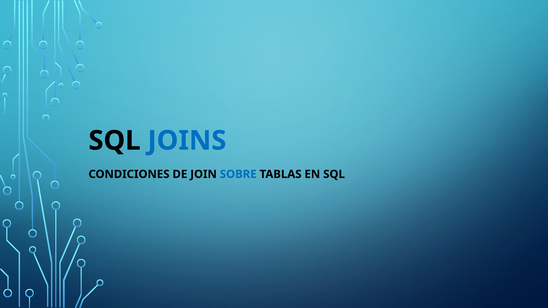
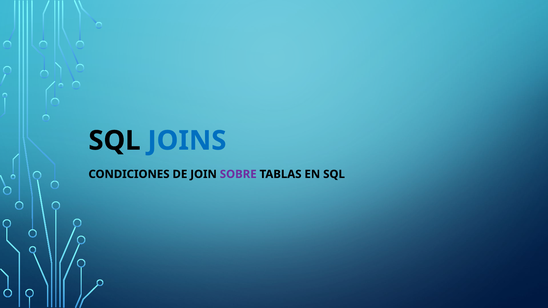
SOBRE colour: blue -> purple
